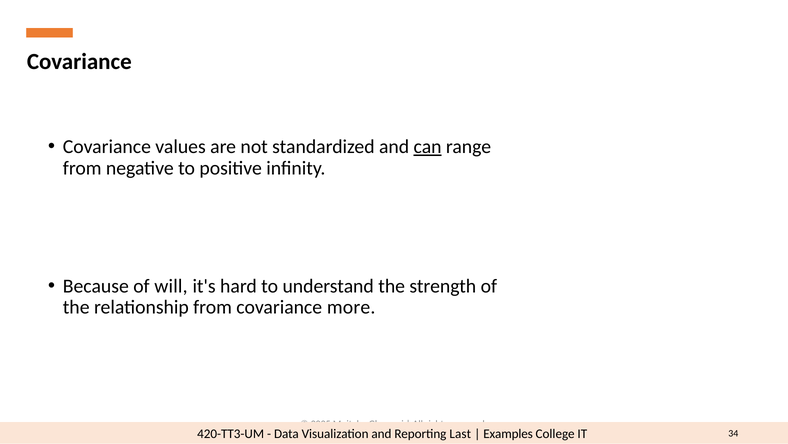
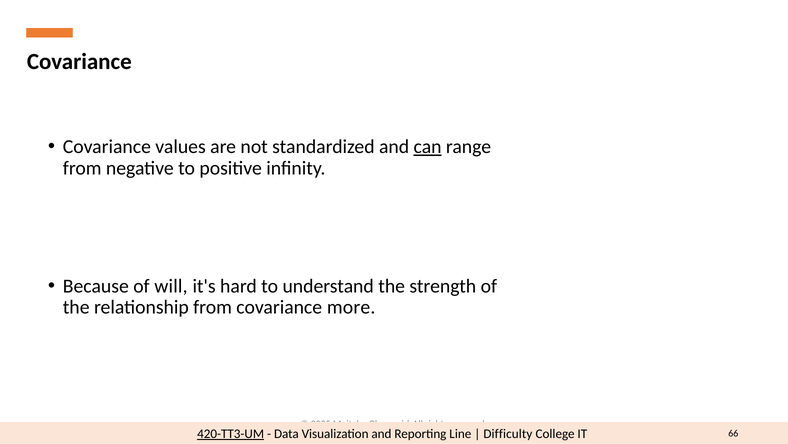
420-TT3-UM underline: none -> present
Last: Last -> Line
Examples: Examples -> Difficulty
34: 34 -> 66
